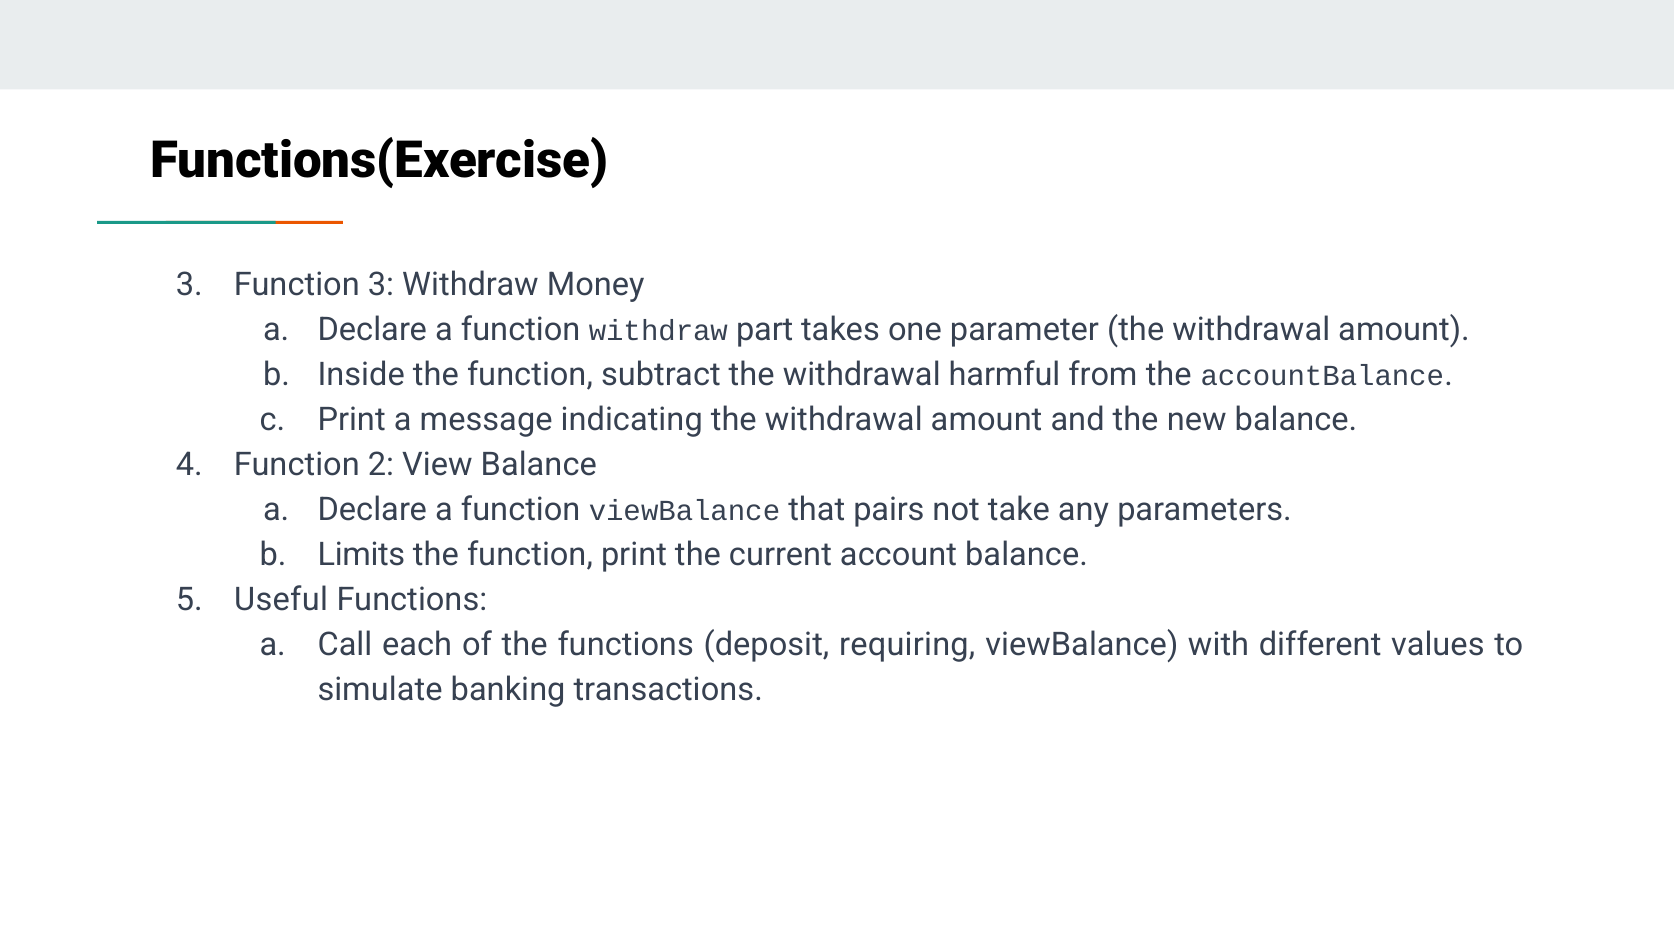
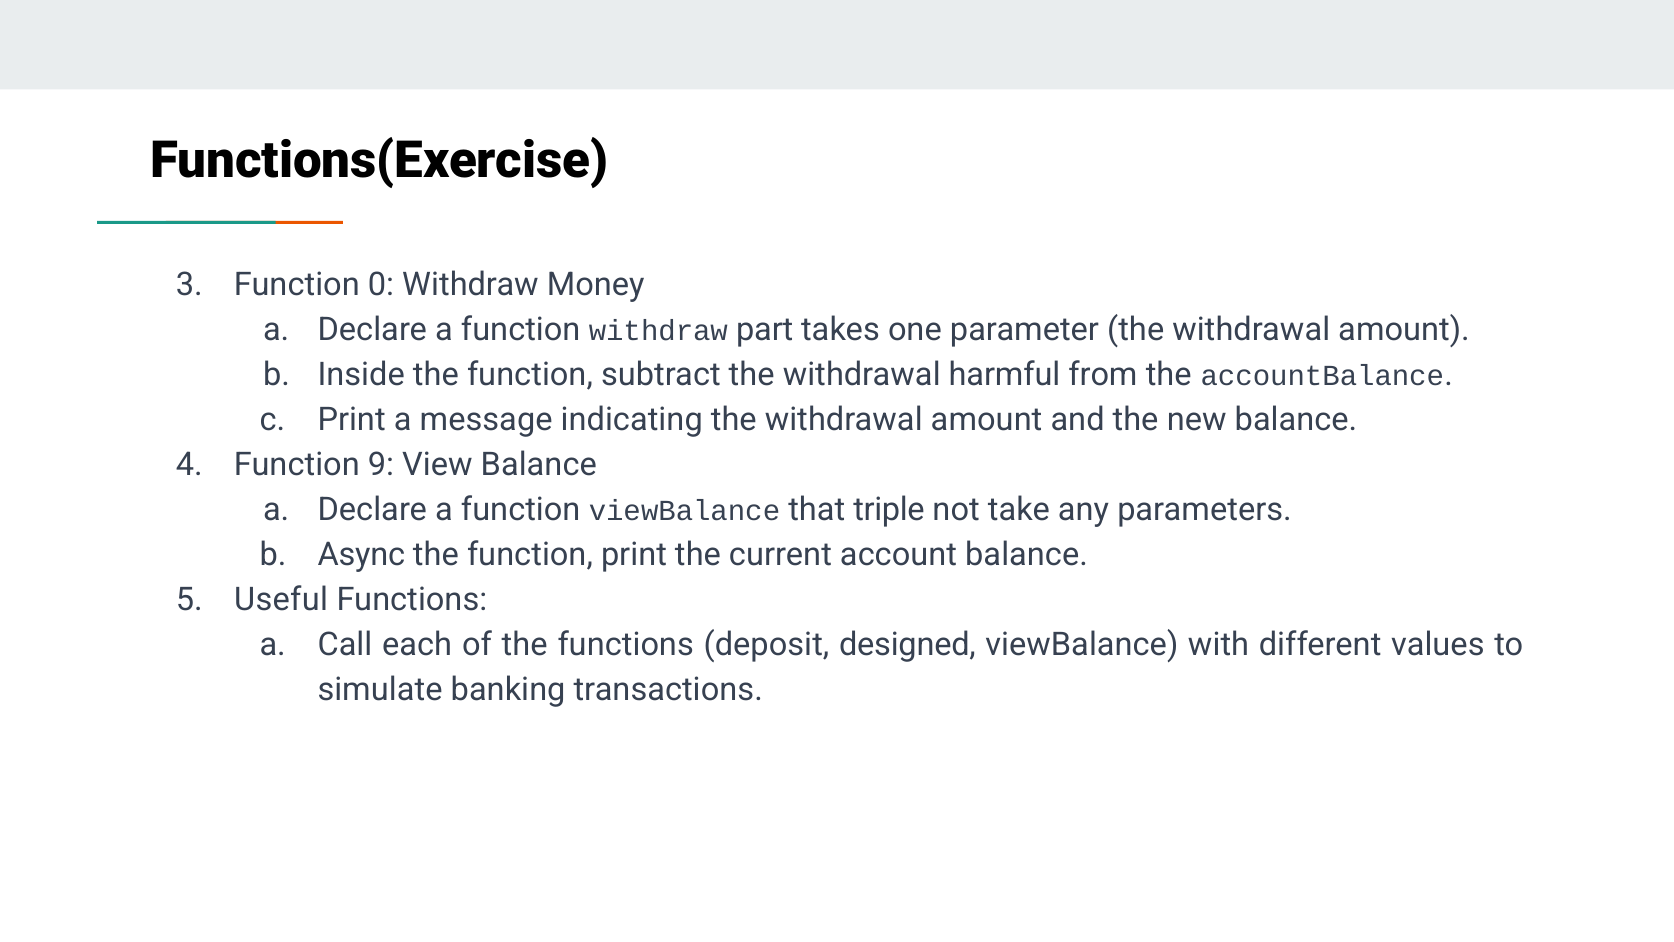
Function 3: 3 -> 0
2: 2 -> 9
pairs: pairs -> triple
Limits: Limits -> Async
requiring: requiring -> designed
